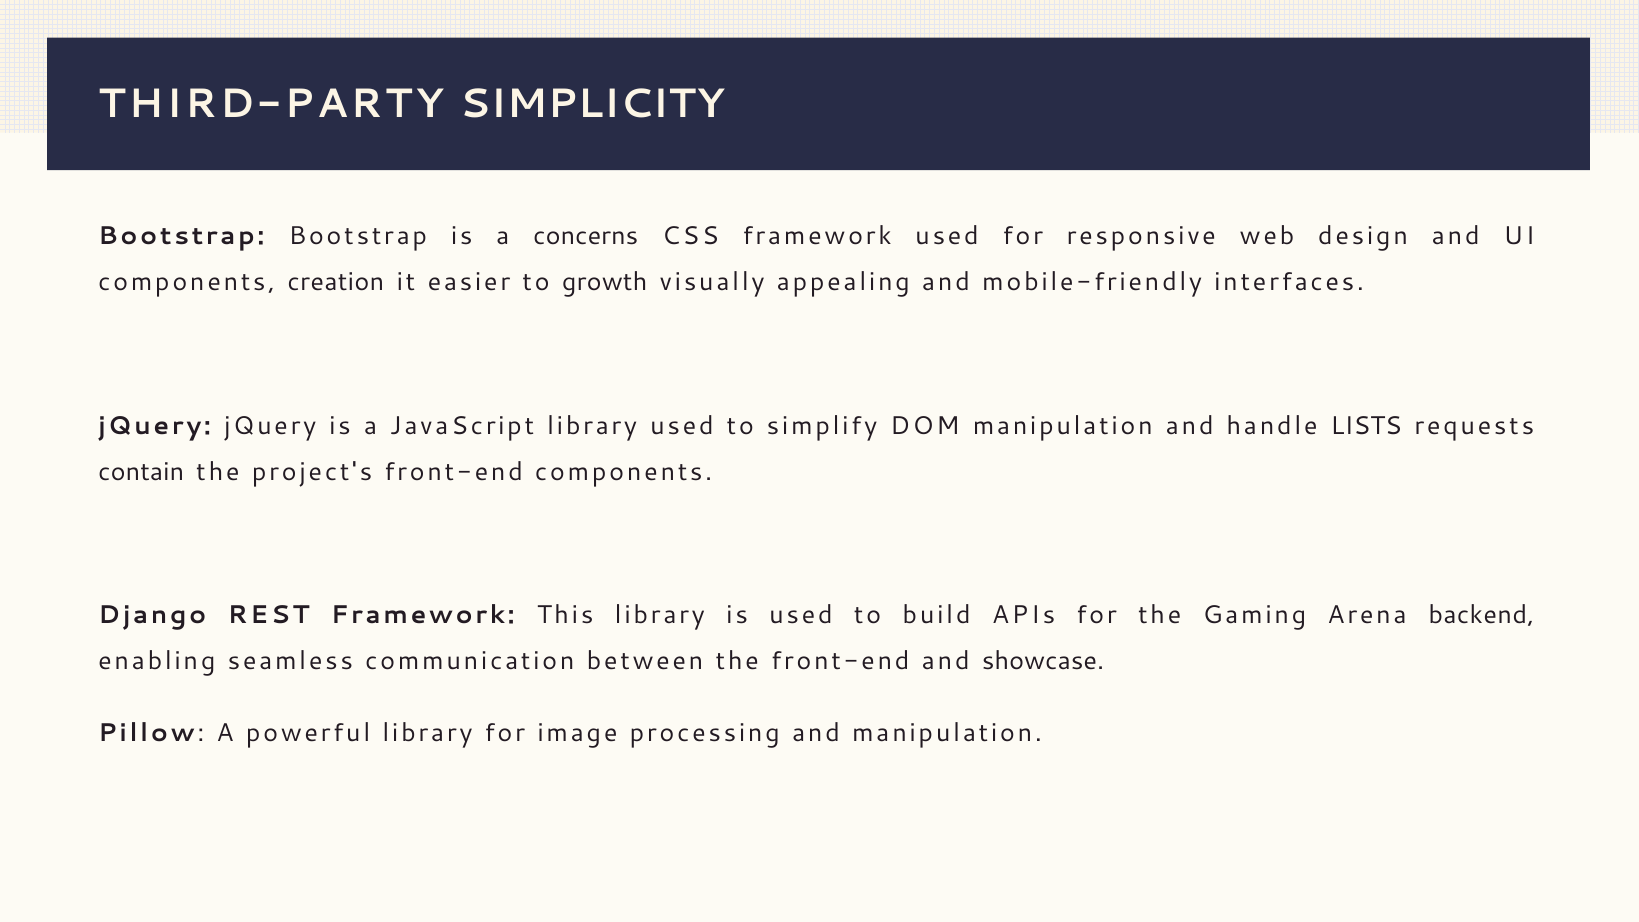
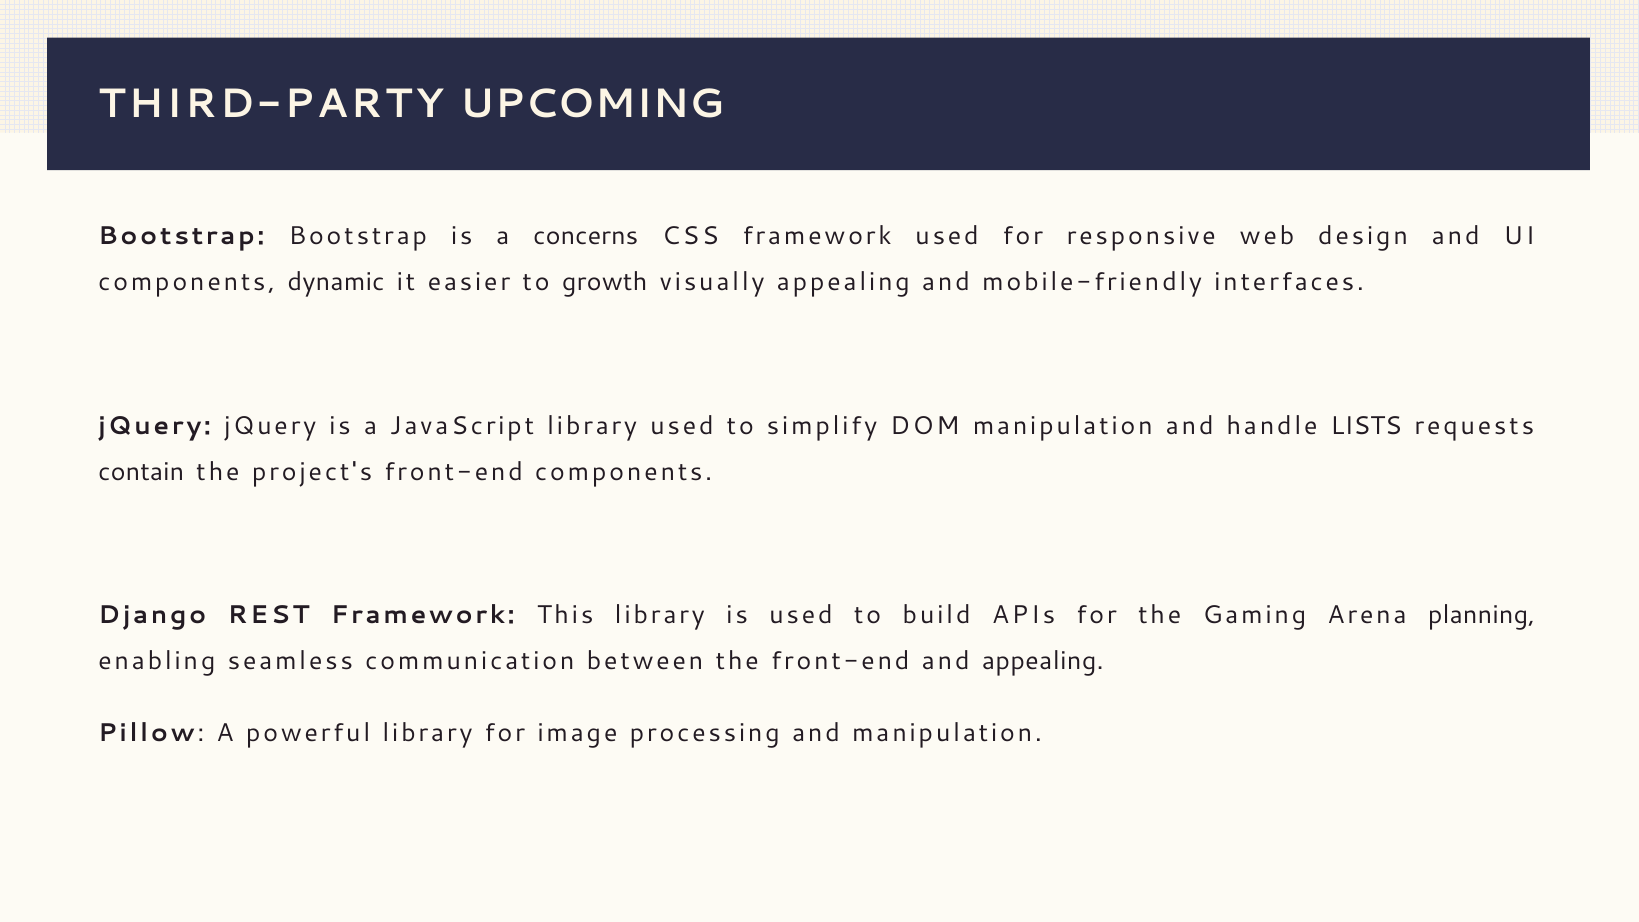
SIMPLICITY: SIMPLICITY -> UPCOMING
creation: creation -> dynamic
backend: backend -> planning
and showcase: showcase -> appealing
